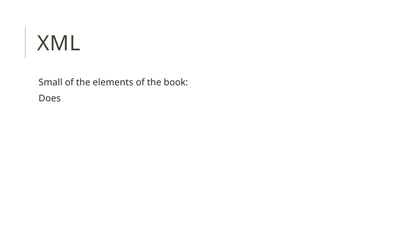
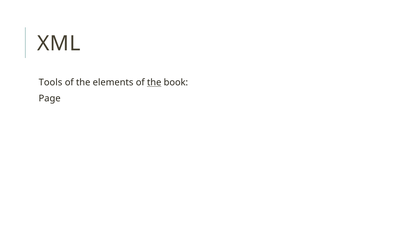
Small: Small -> Tools
the at (154, 82) underline: none -> present
Does: Does -> Page
